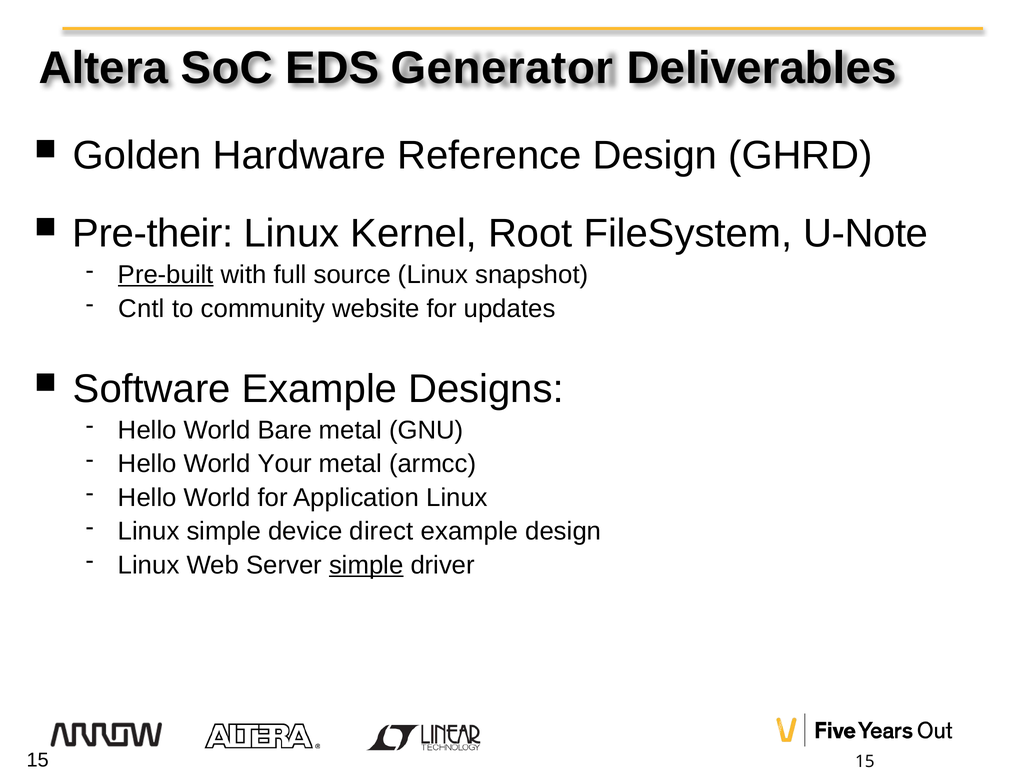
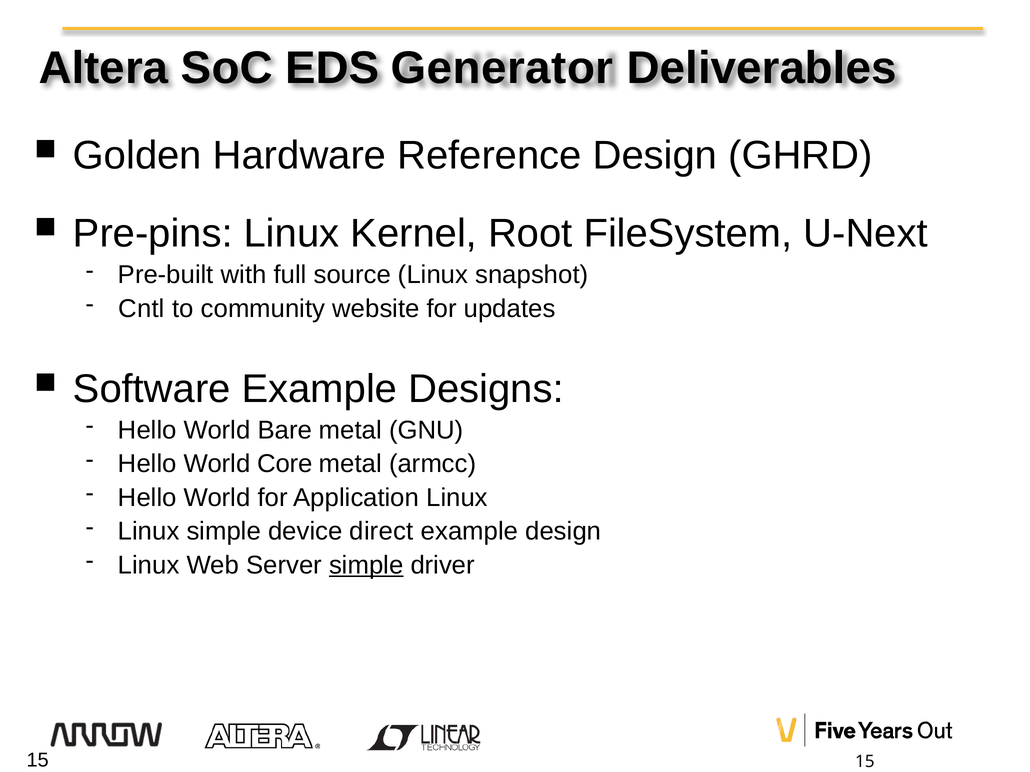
Pre-their: Pre-their -> Pre-pins
U-Note: U-Note -> U-Next
Pre-built underline: present -> none
Your: Your -> Core
